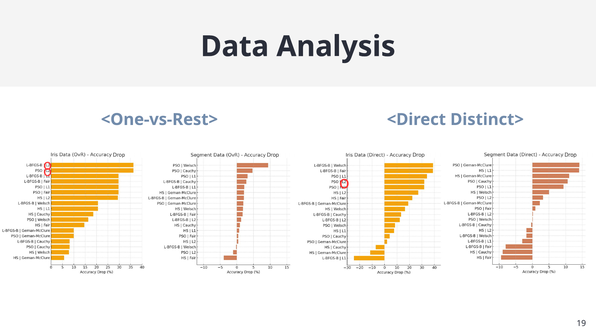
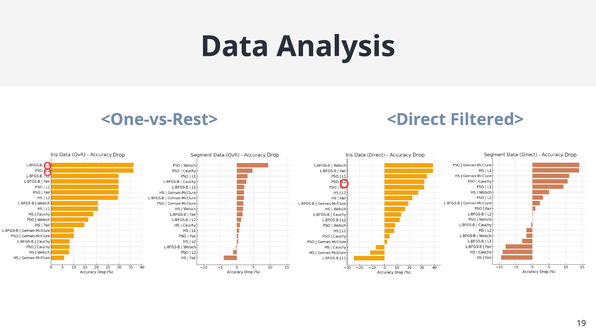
Distinct>: Distinct> -> Filtered>
